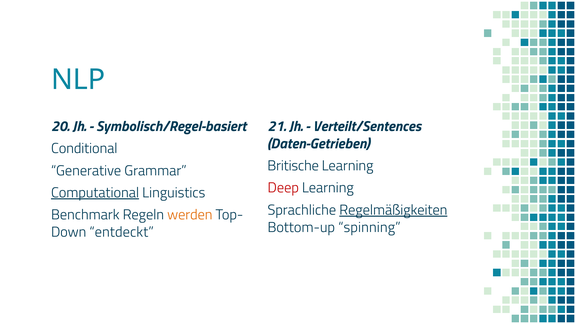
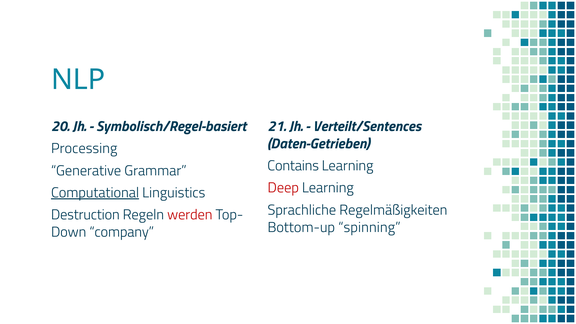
Conditional: Conditional -> Processing
Britische: Britische -> Contains
Regelmäßigkeiten underline: present -> none
Benchmark: Benchmark -> Destruction
werden colour: orange -> red
entdeckt: entdeckt -> company
